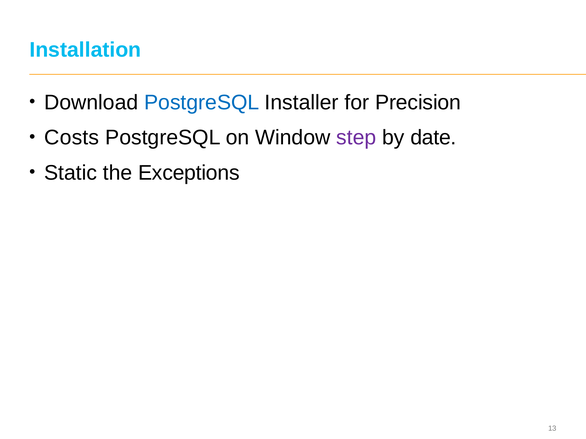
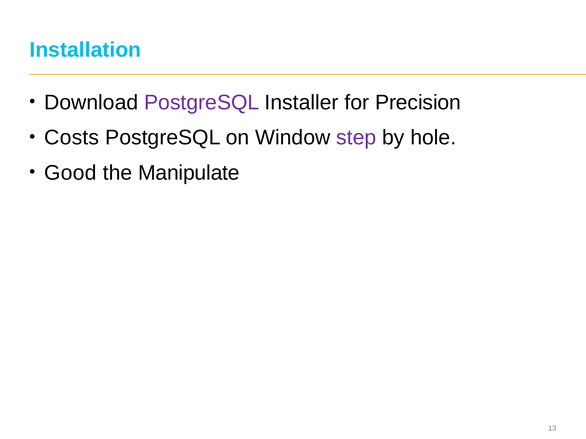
PostgreSQL at (202, 103) colour: blue -> purple
date: date -> hole
Static: Static -> Good
Exceptions: Exceptions -> Manipulate
